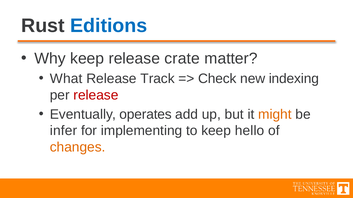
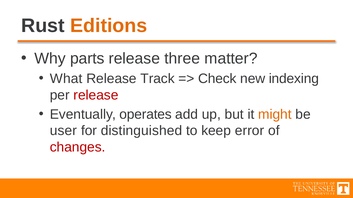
Editions colour: blue -> orange
Why keep: keep -> parts
crate: crate -> three
infer: infer -> user
implementing: implementing -> distinguished
hello: hello -> error
changes colour: orange -> red
